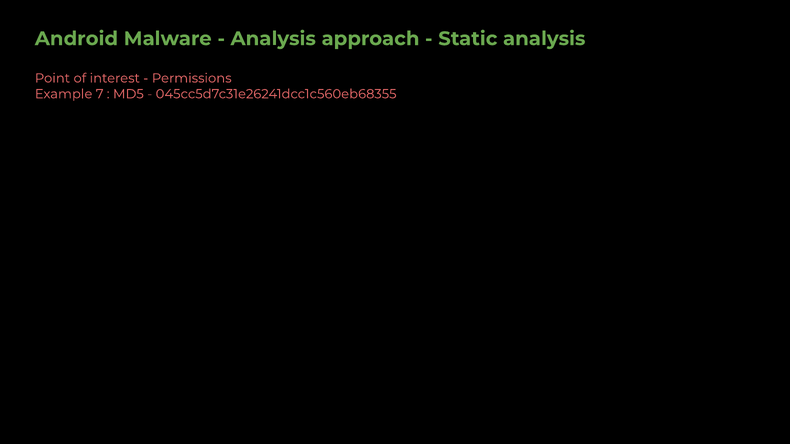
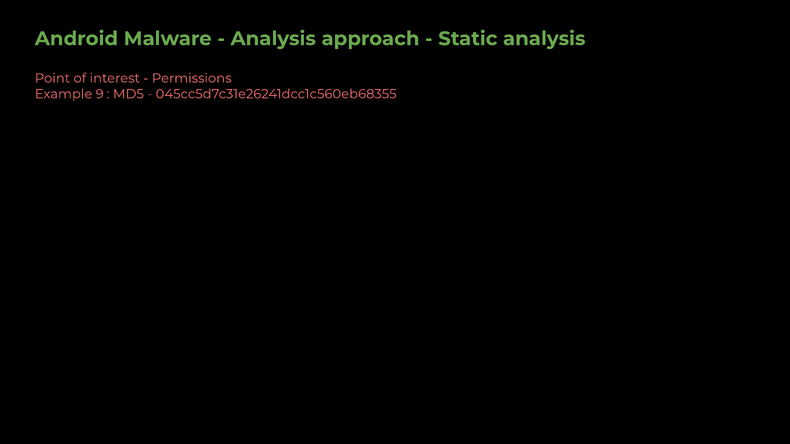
7: 7 -> 9
